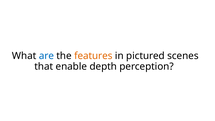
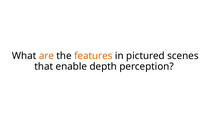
are colour: blue -> orange
